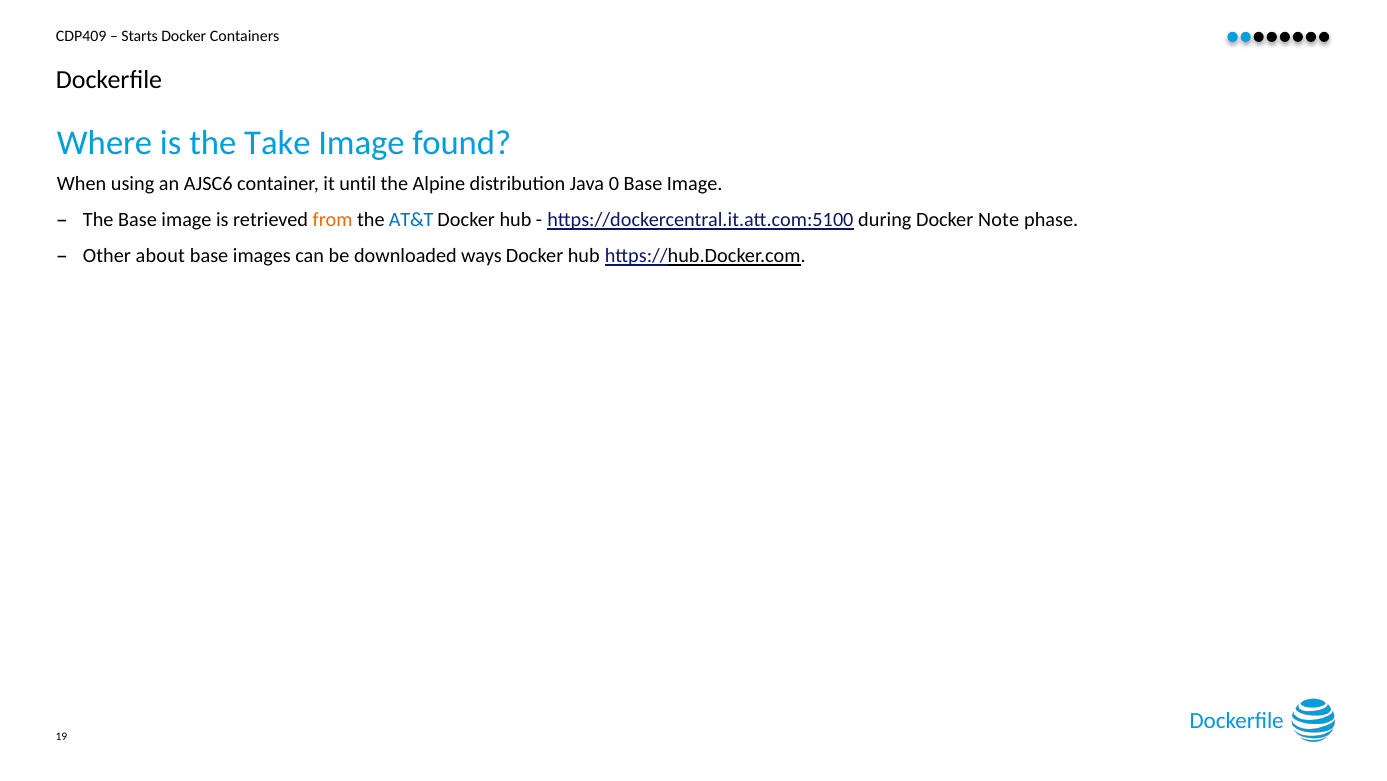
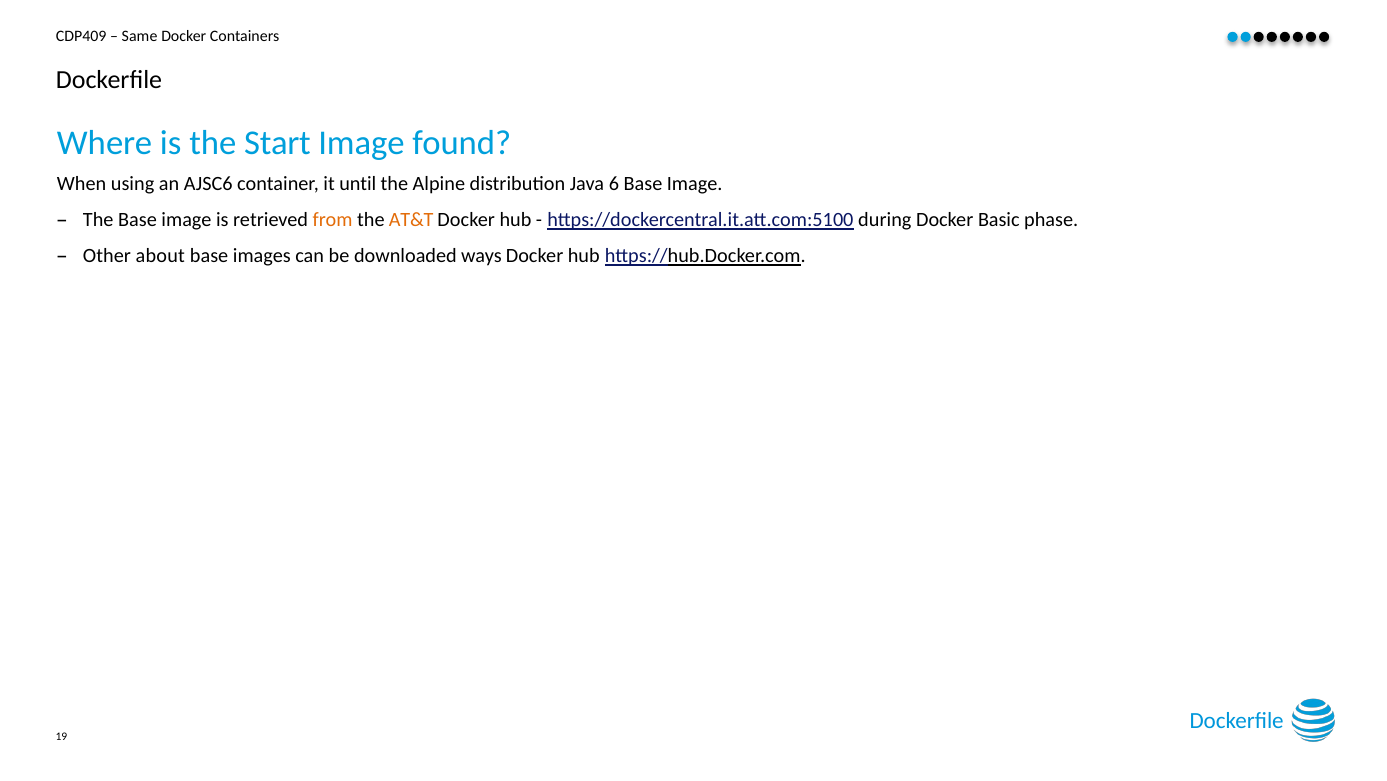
Starts: Starts -> Same
Take: Take -> Start
0: 0 -> 6
AT&T colour: blue -> orange
Note: Note -> Basic
